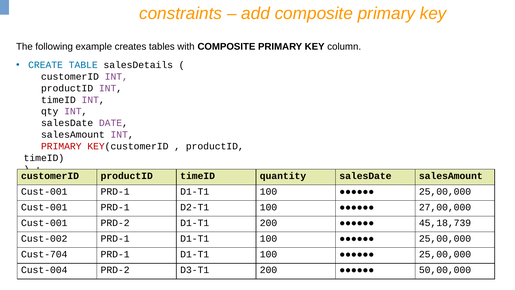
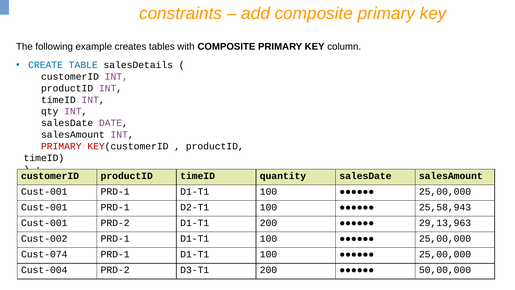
27,00,000: 27,00,000 -> 25,58,943
45,18,739: 45,18,739 -> 29,13,963
Cust-704: Cust-704 -> Cust-074
